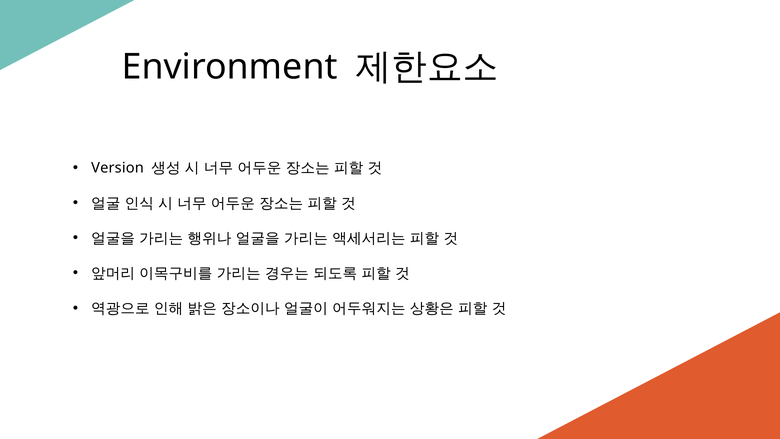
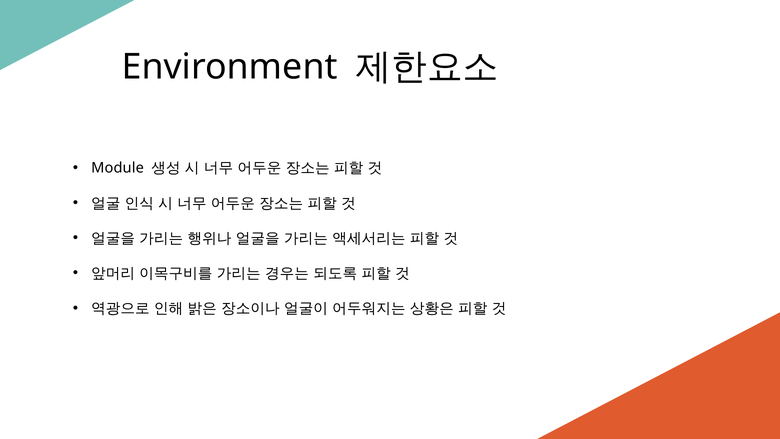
Version: Version -> Module
